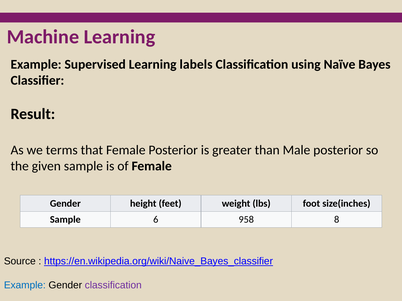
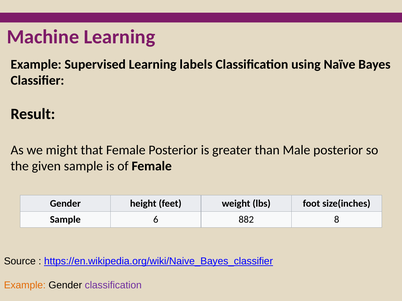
terms: terms -> might
958: 958 -> 882
Example at (25, 286) colour: blue -> orange
